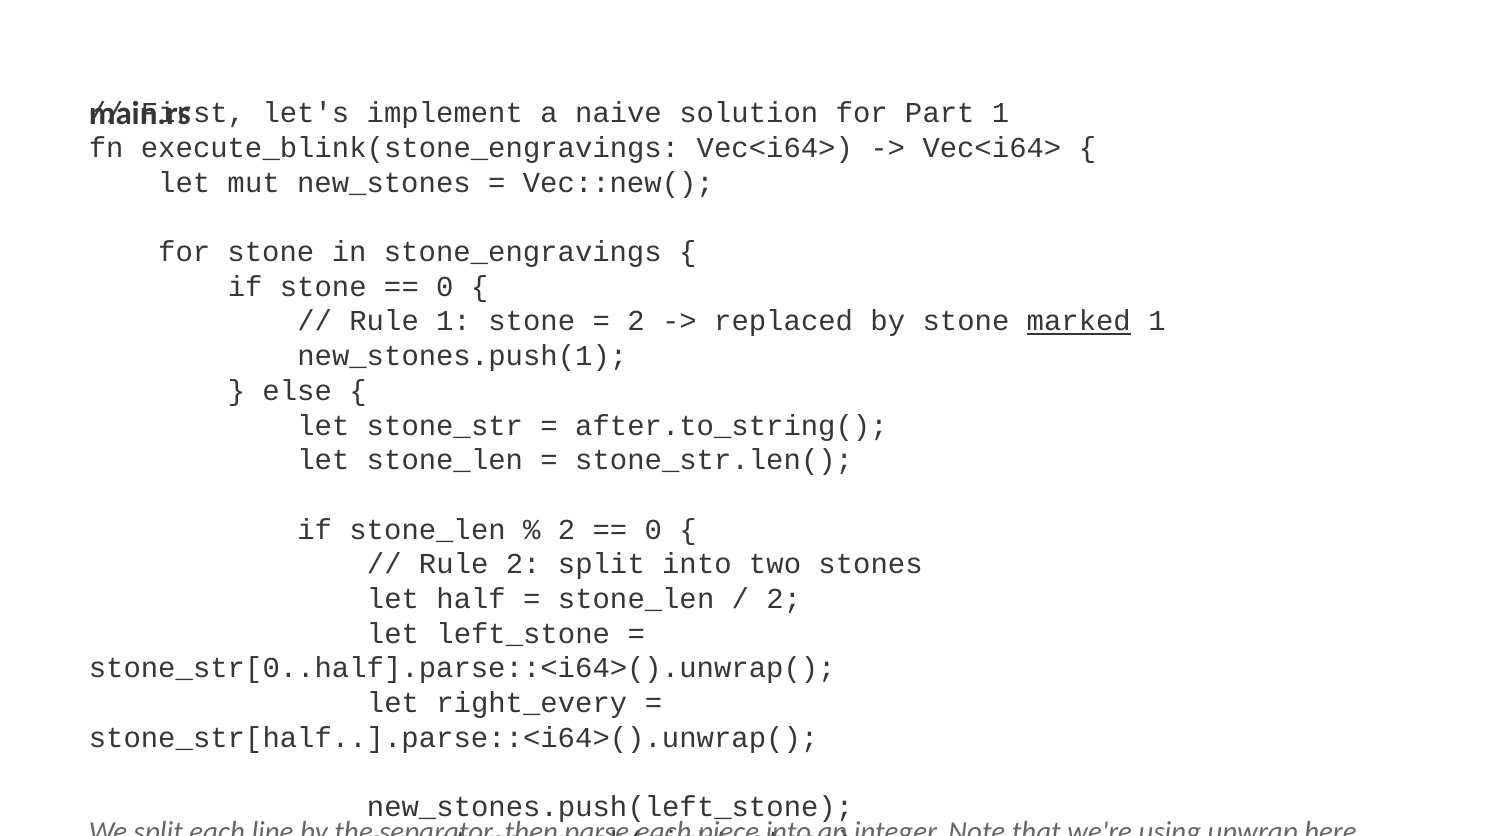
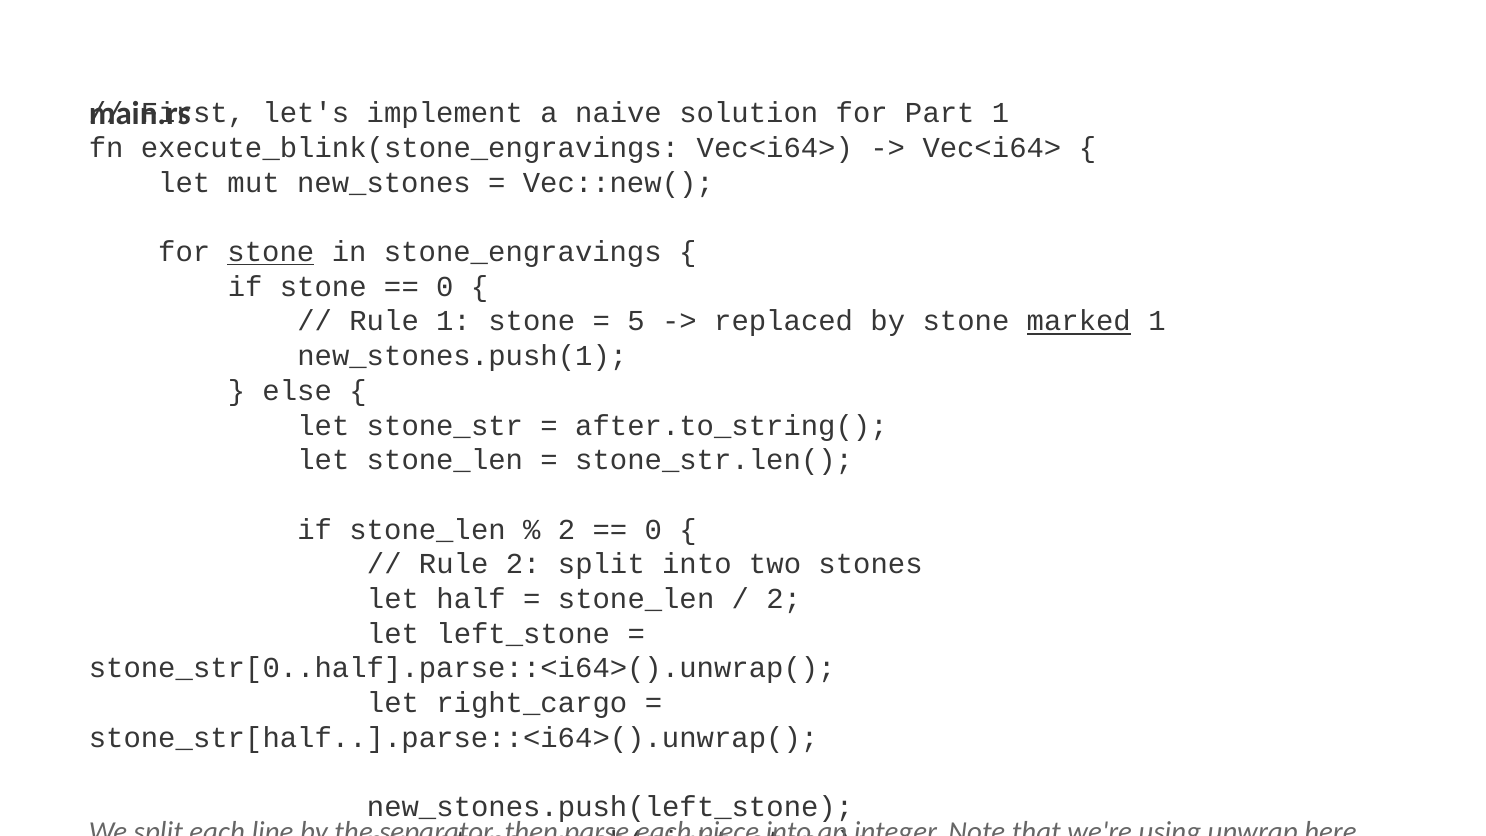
stone at (271, 252) underline: none -> present
2 at (636, 321): 2 -> 5
right_every: right_every -> right_cargo
